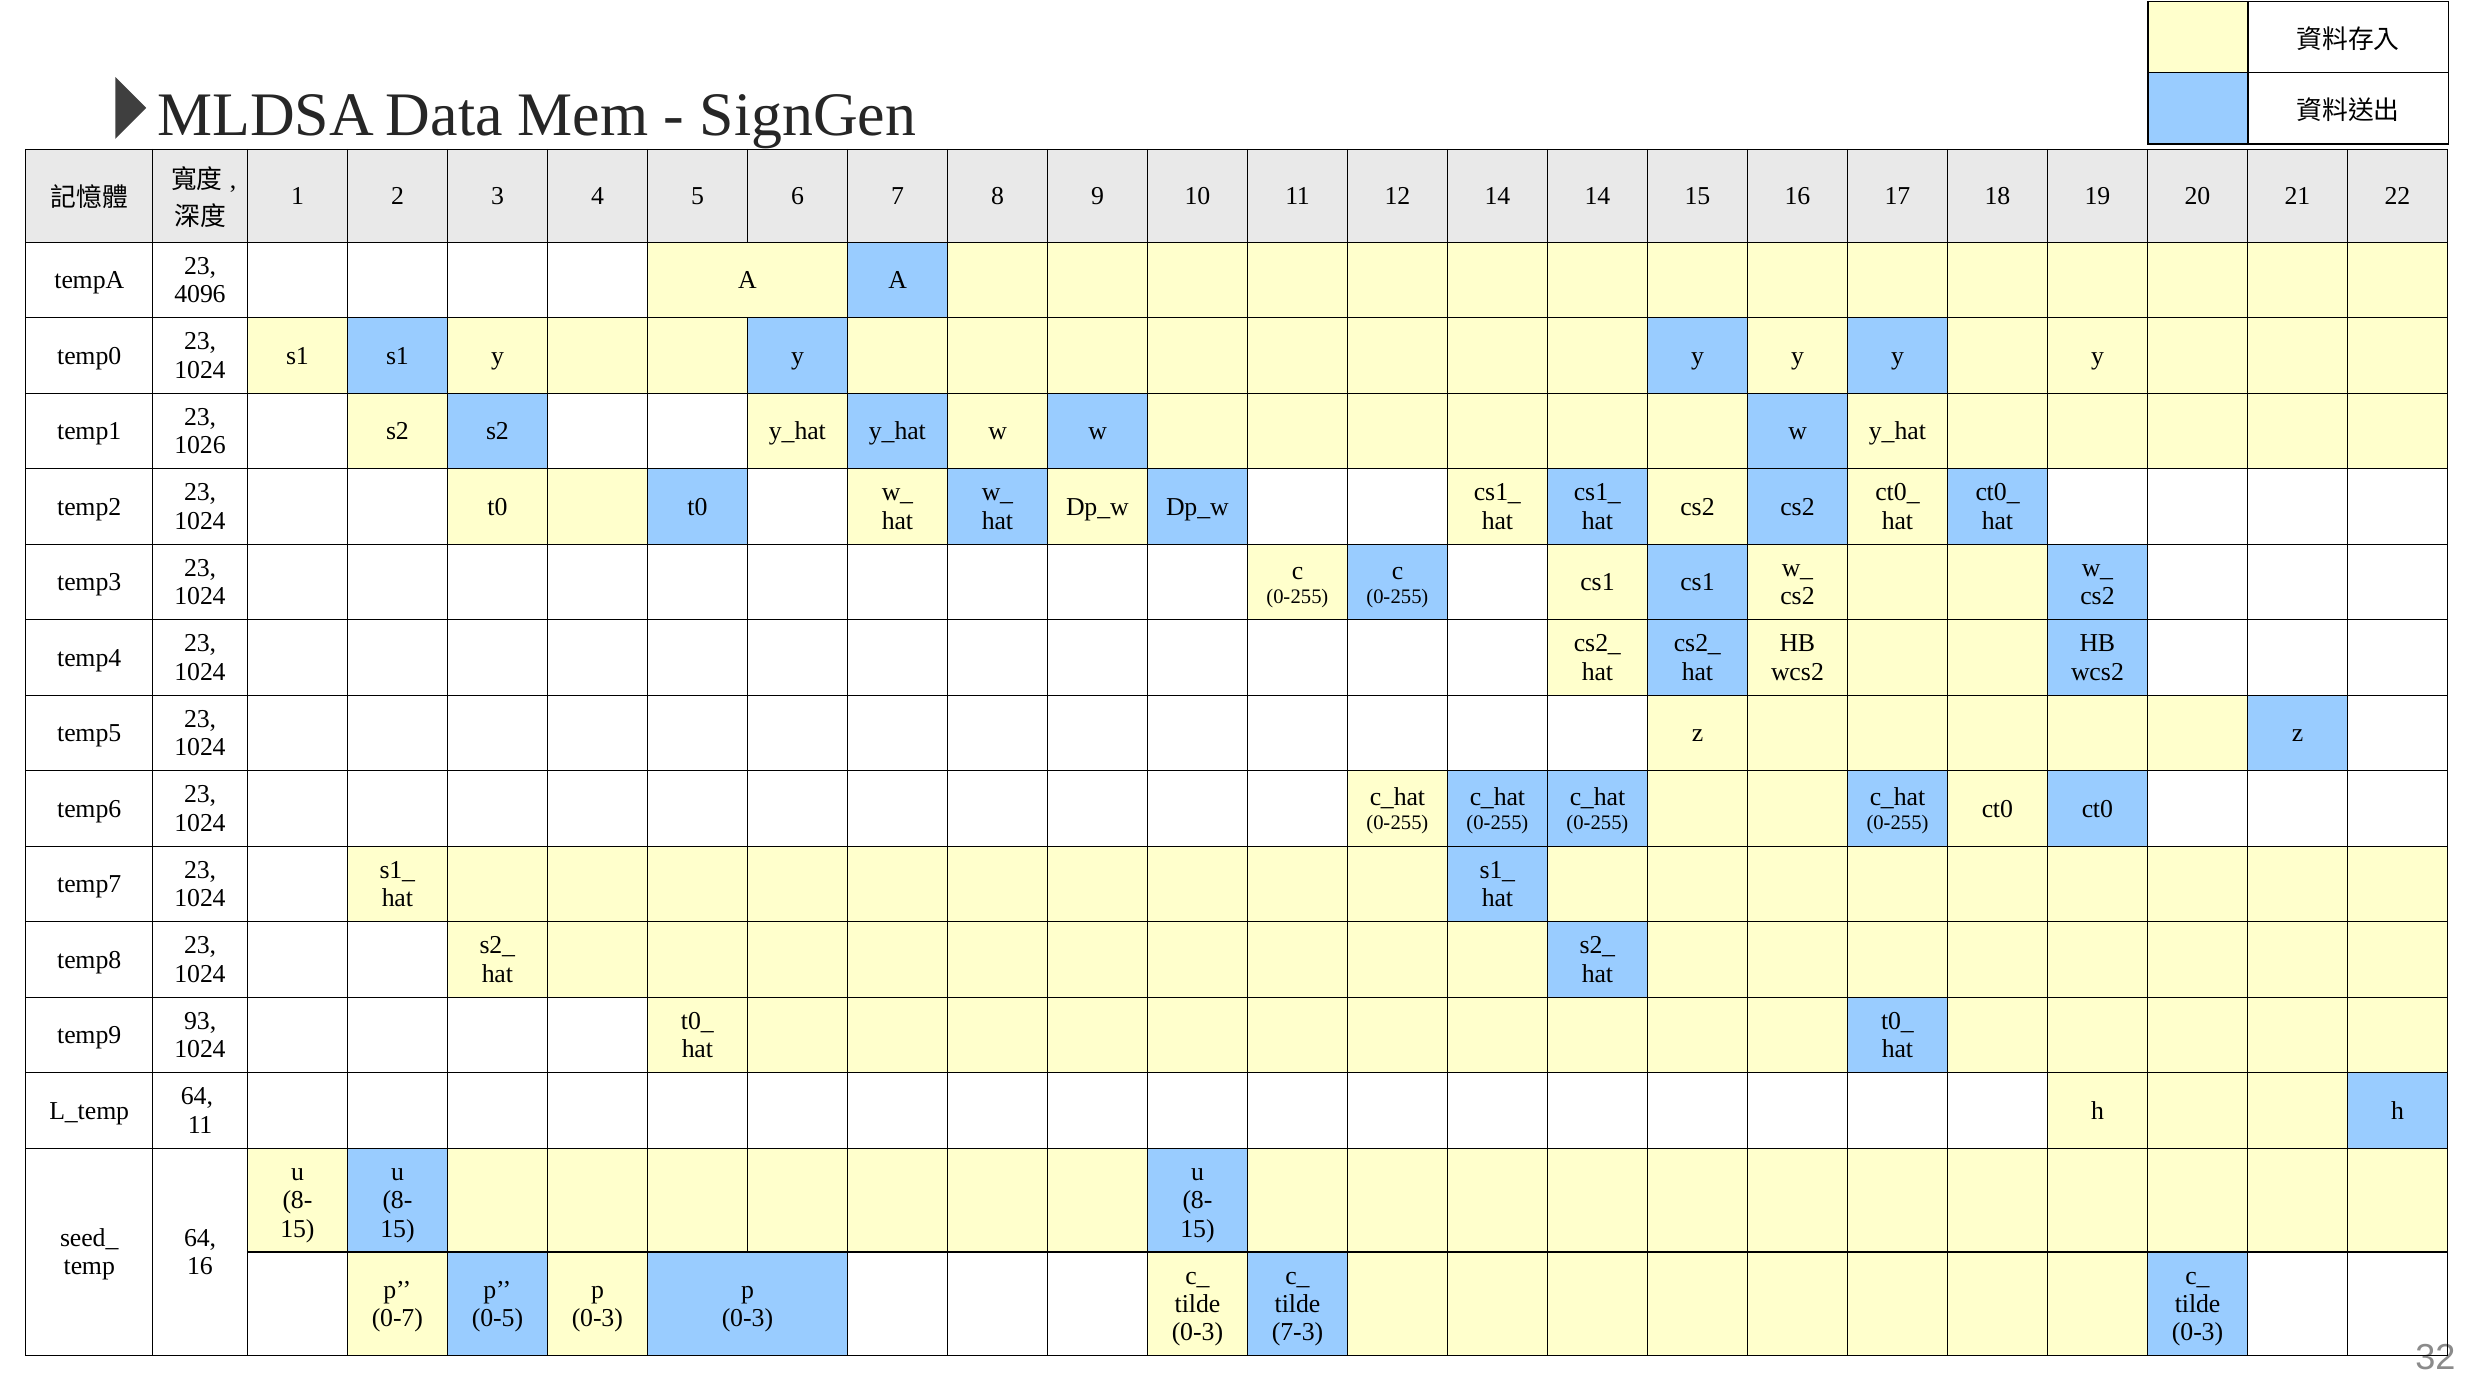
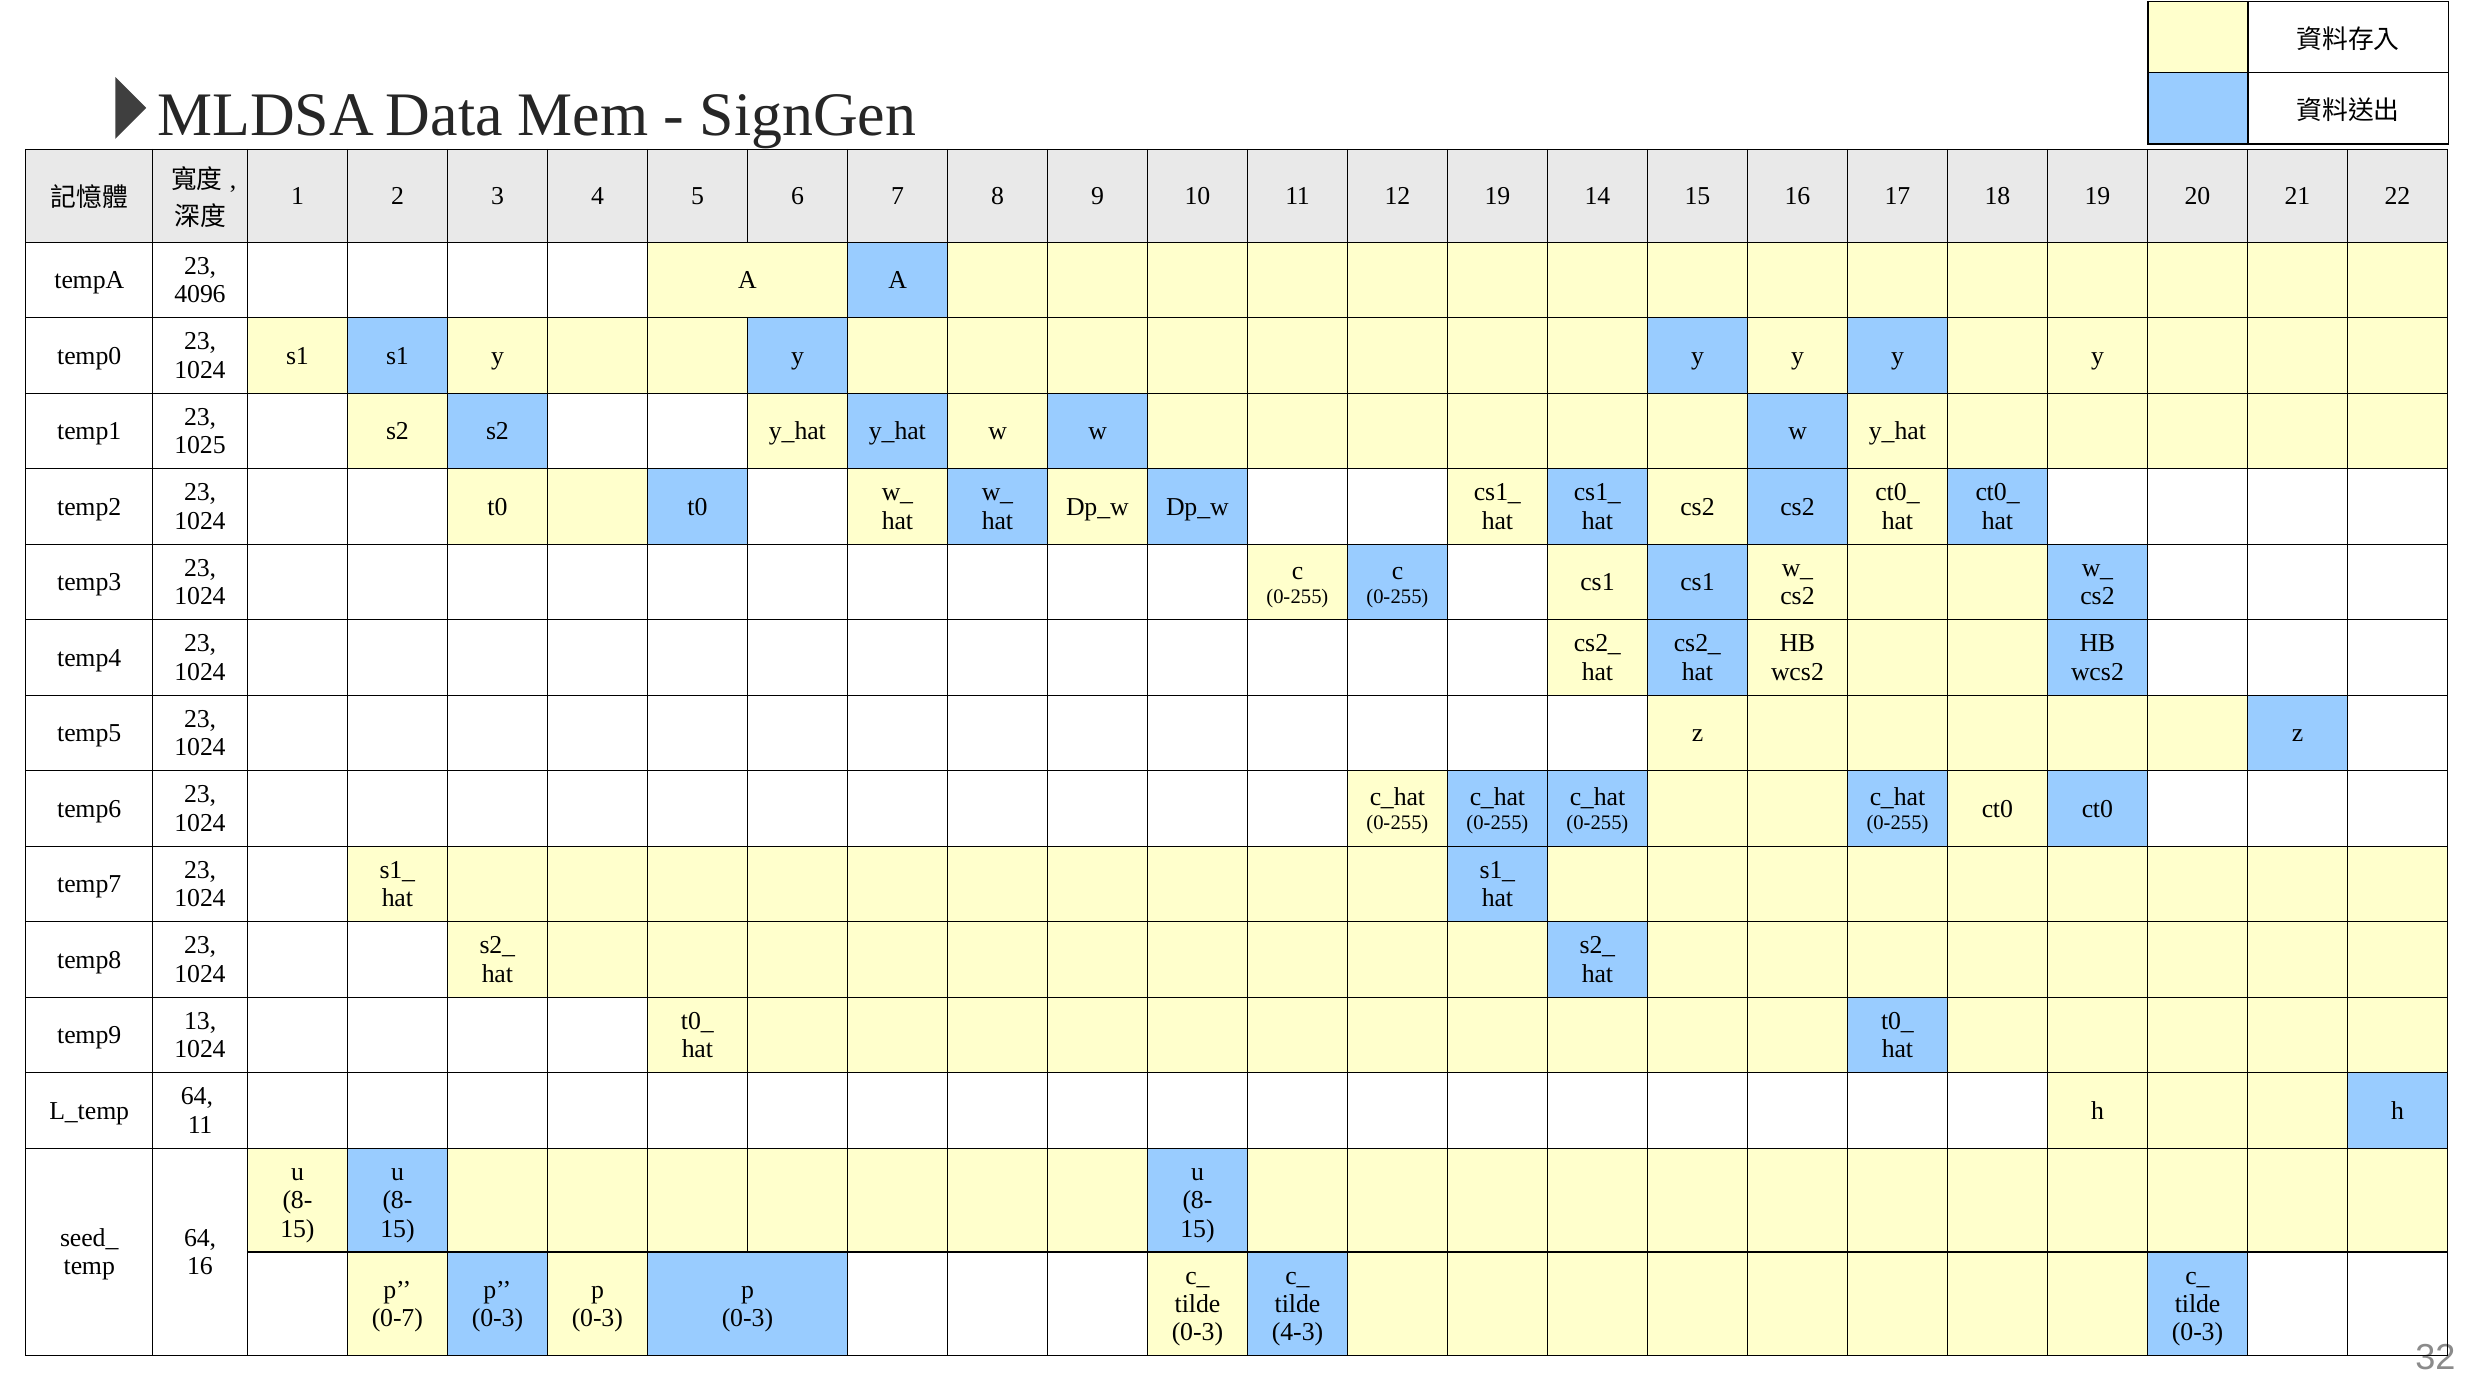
12 14: 14 -> 19
1026: 1026 -> 1025
93: 93 -> 13
0-5 at (497, 1318): 0-5 -> 0-3
7-3: 7-3 -> 4-3
